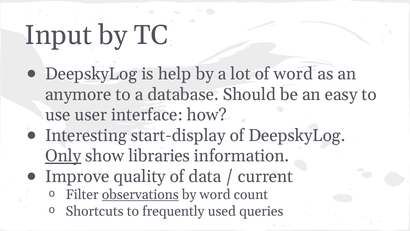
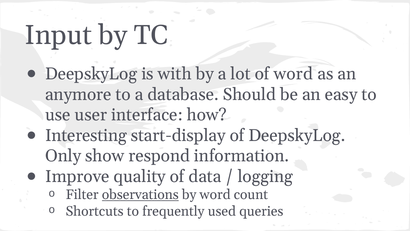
help: help -> with
Only underline: present -> none
libraries: libraries -> respond
current: current -> logging
